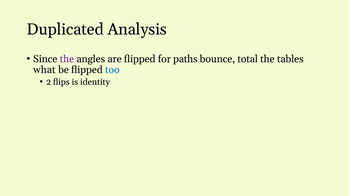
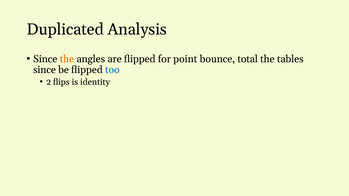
the at (67, 59) colour: purple -> orange
paths: paths -> point
what at (44, 70): what -> since
